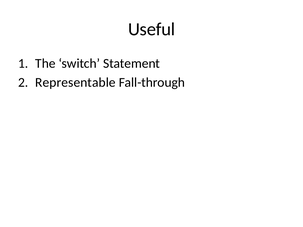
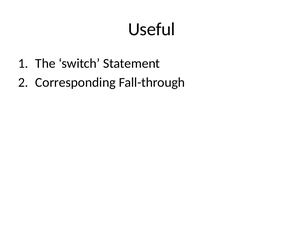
Representable: Representable -> Corresponding
